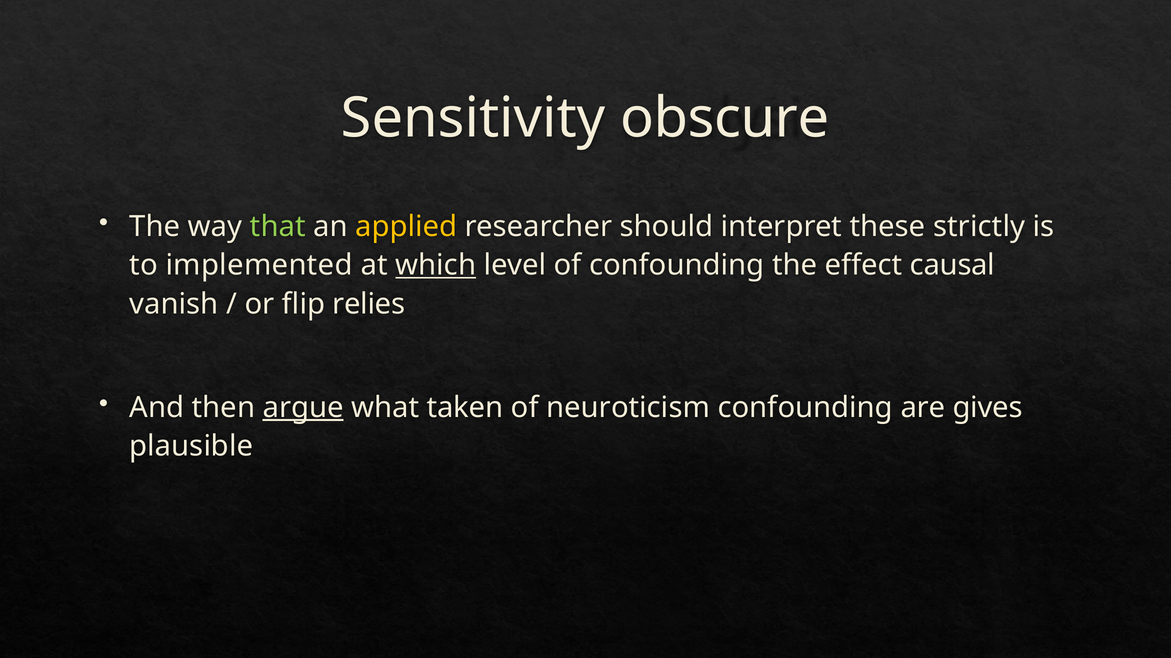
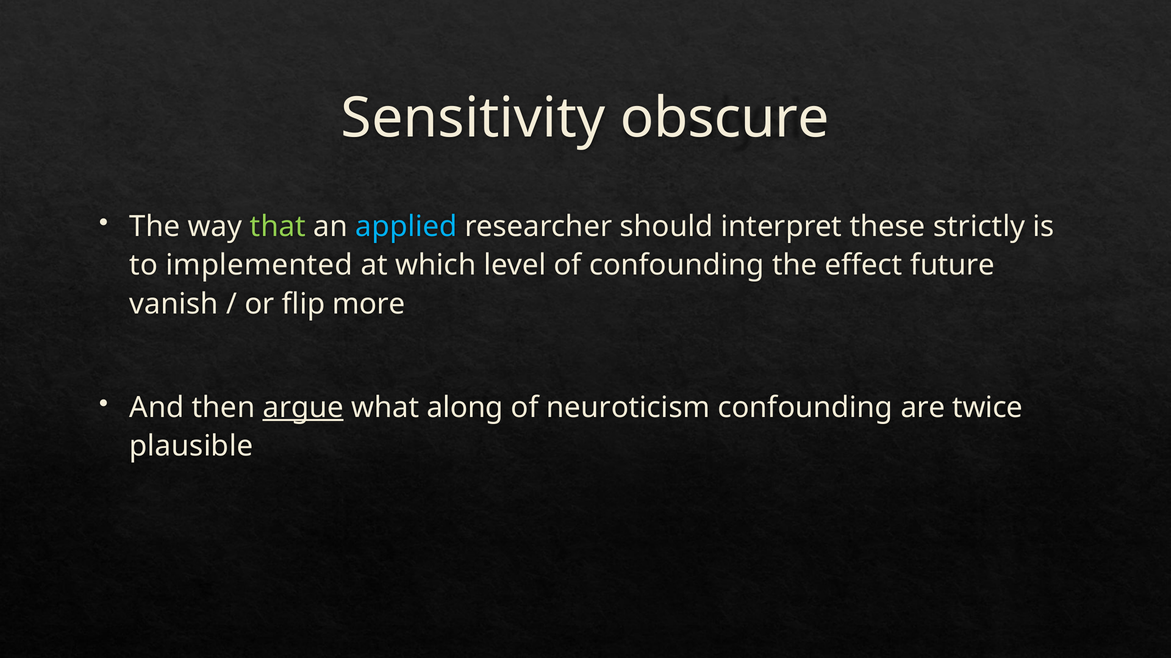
applied colour: yellow -> light blue
which underline: present -> none
causal: causal -> future
relies: relies -> more
taken: taken -> along
gives: gives -> twice
